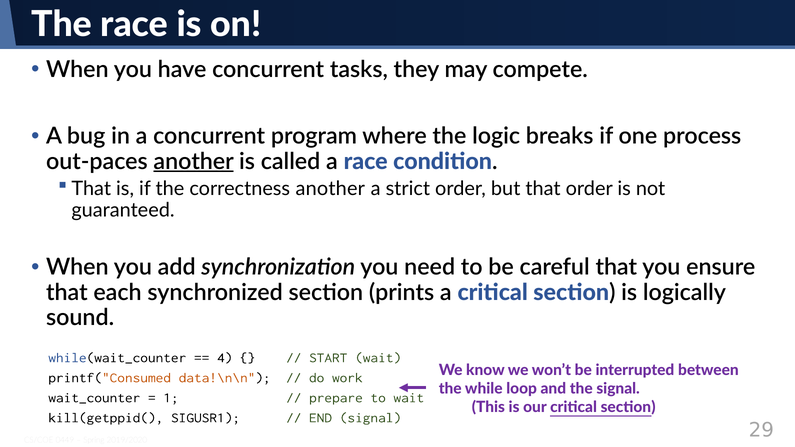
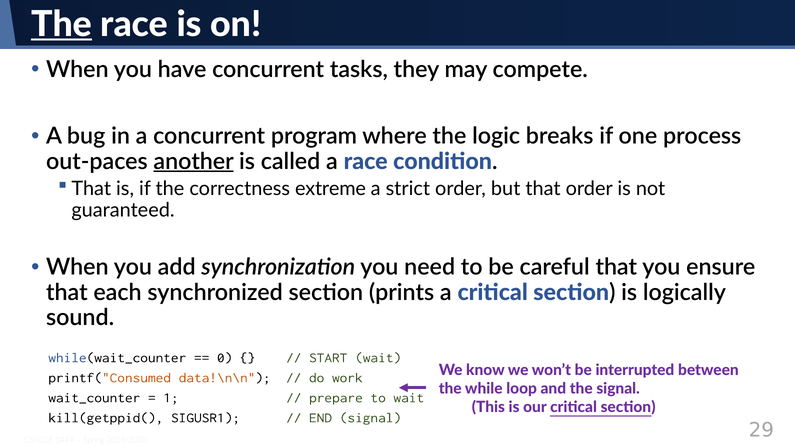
The at (62, 24) underline: none -> present
correctness another: another -> extreme
4: 4 -> 0
